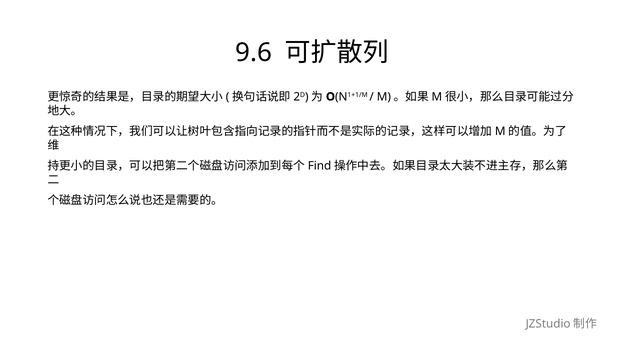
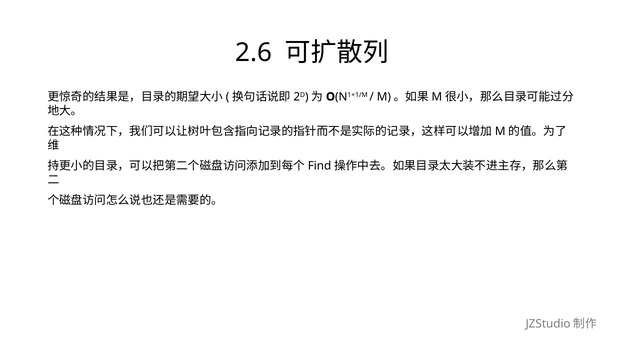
9.6: 9.6 -> 2.6
